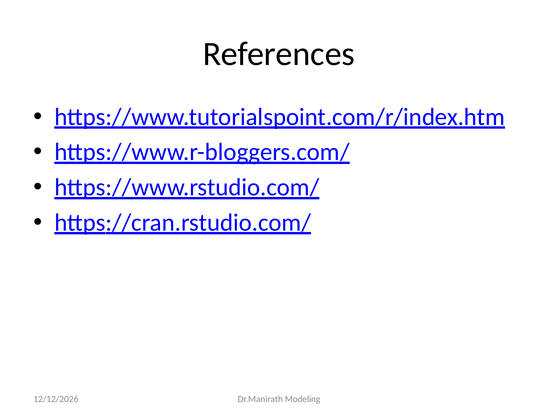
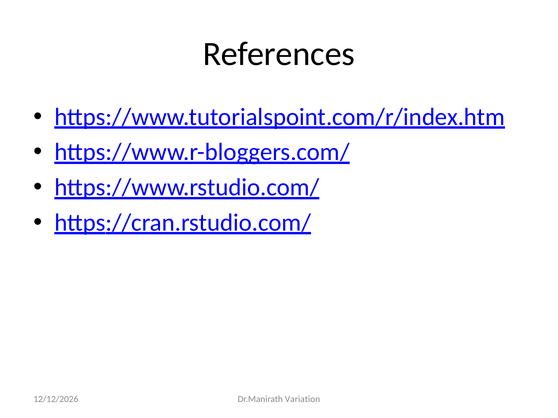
Modeling: Modeling -> Variation
